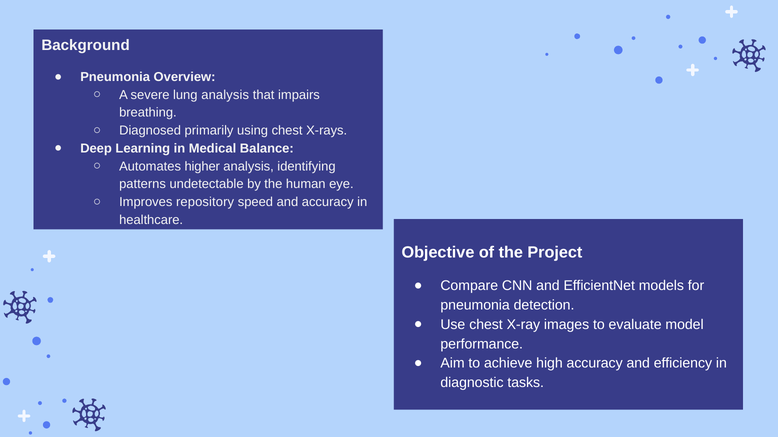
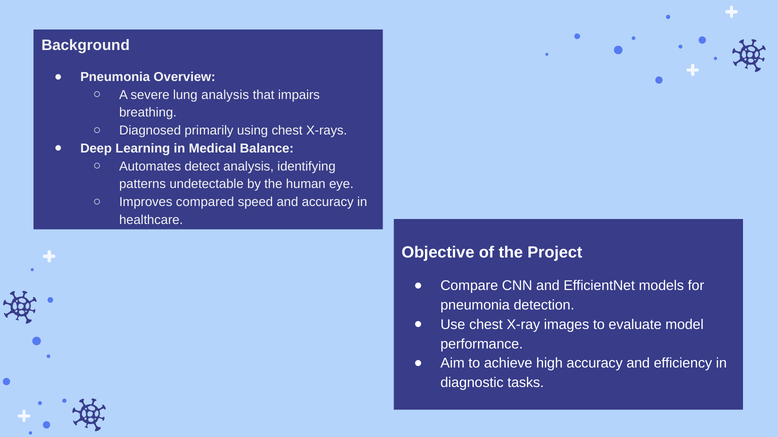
higher: higher -> detect
repository: repository -> compared
